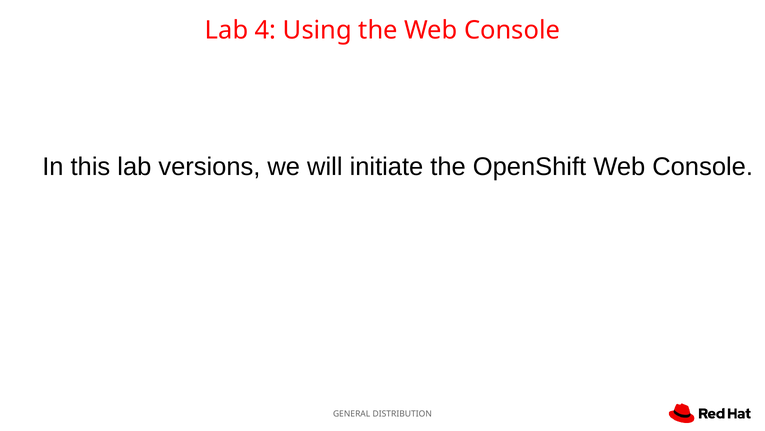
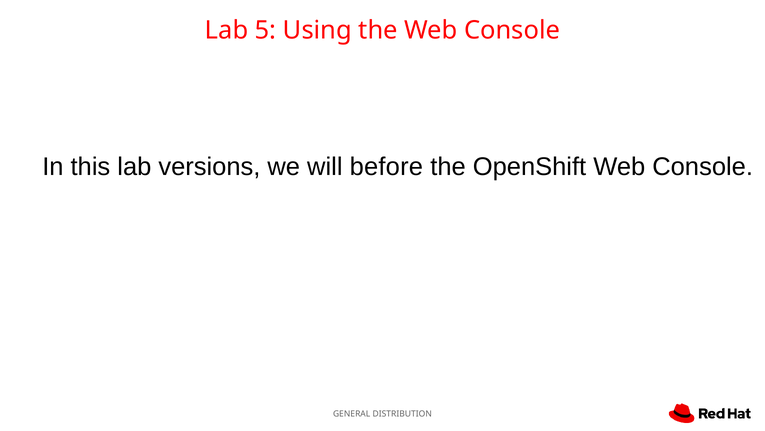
4: 4 -> 5
initiate: initiate -> before
